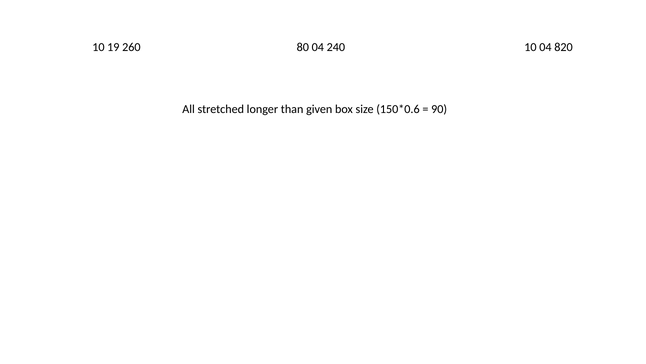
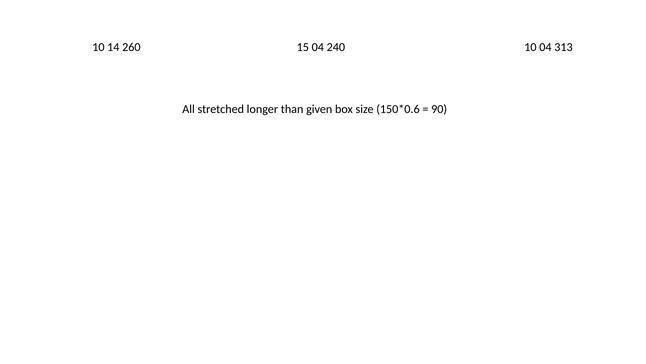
19: 19 -> 14
80: 80 -> 15
820: 820 -> 313
